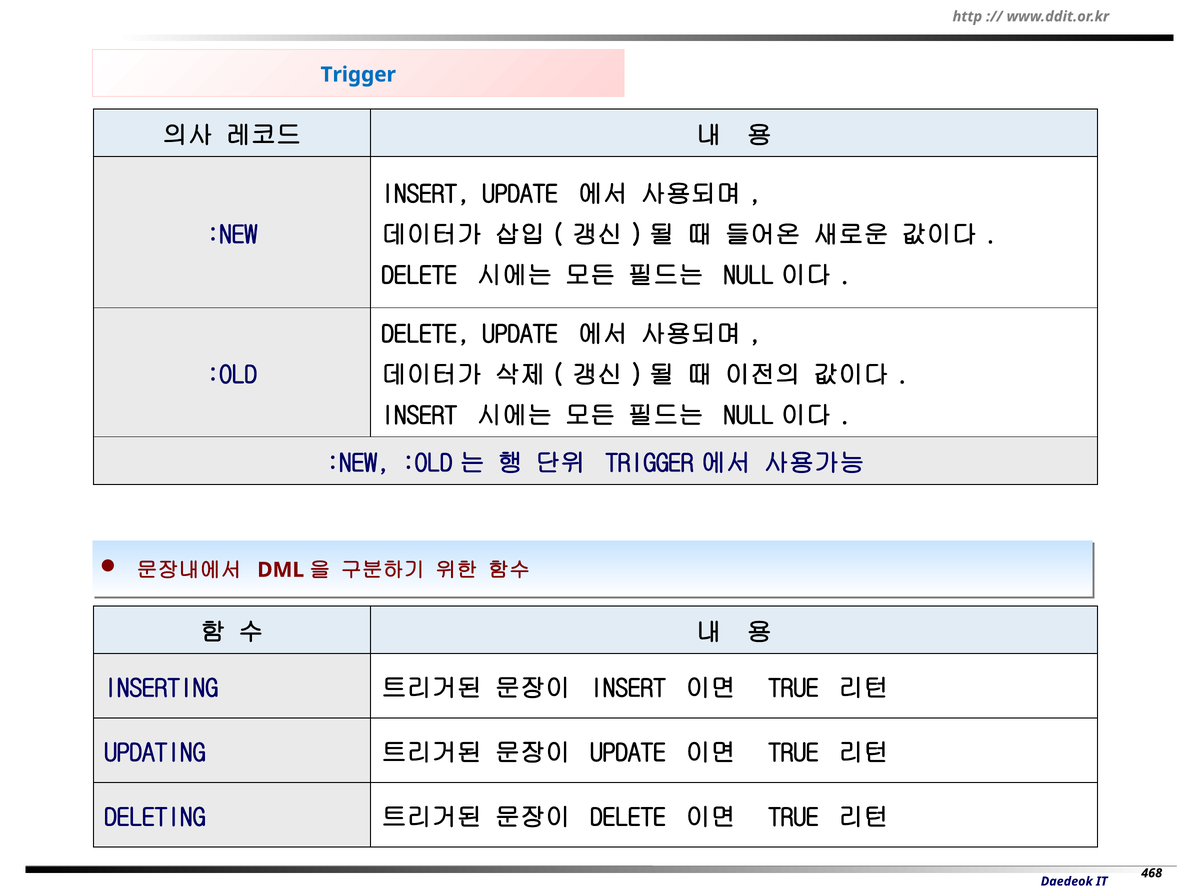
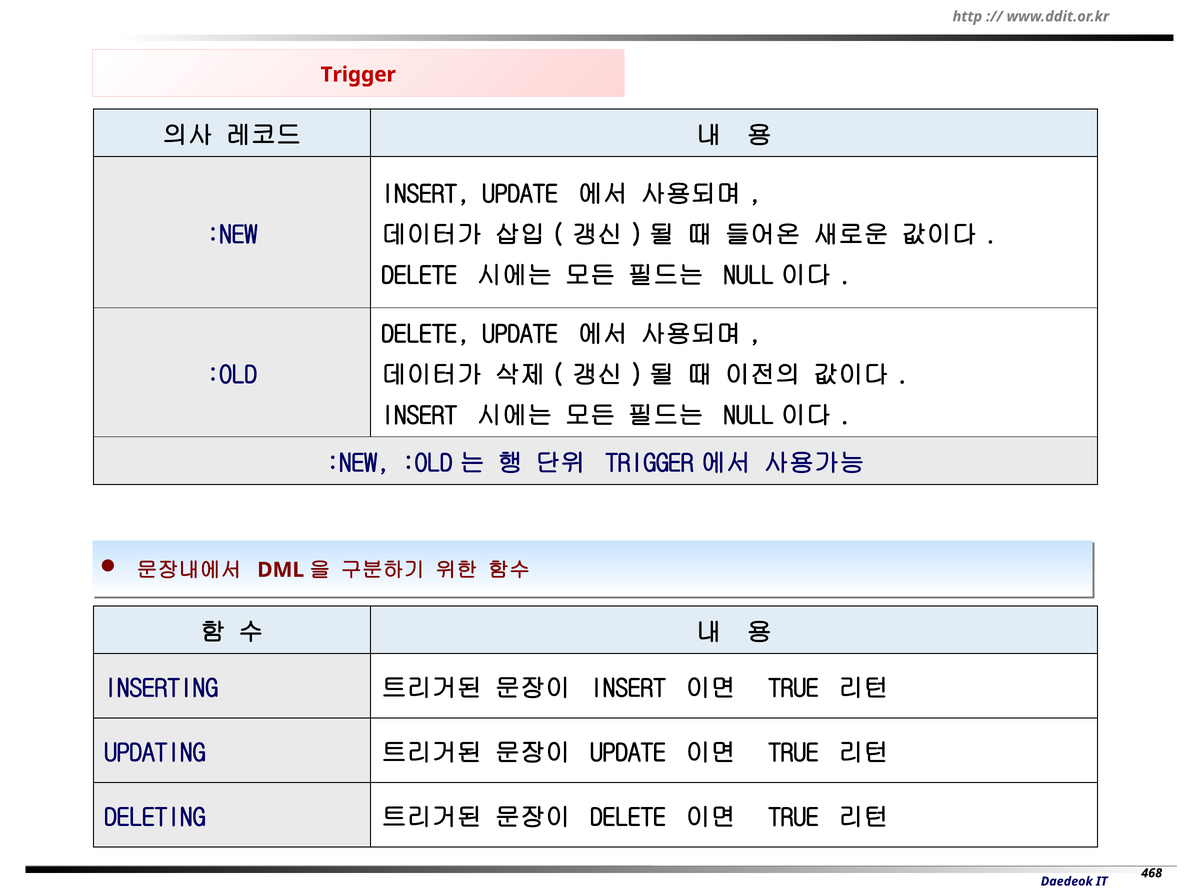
Trigger at (358, 75) colour: blue -> red
